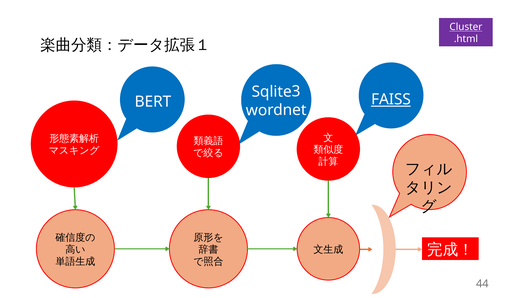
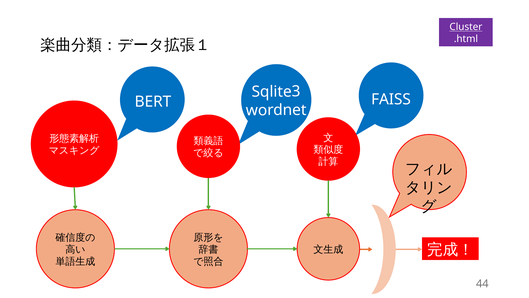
FAISS underline: present -> none
